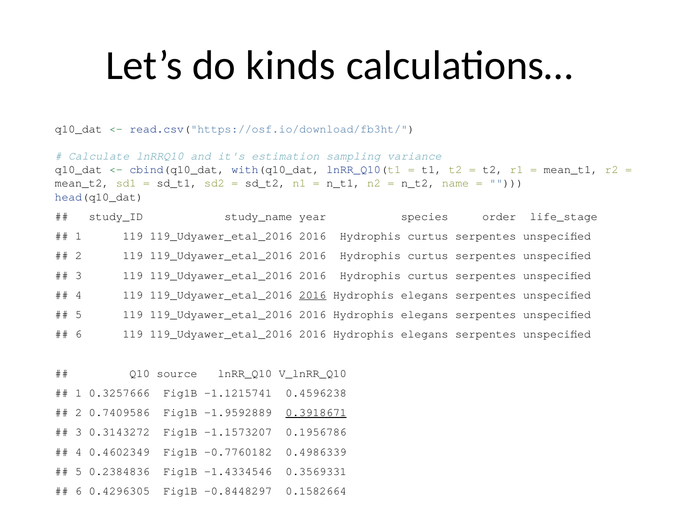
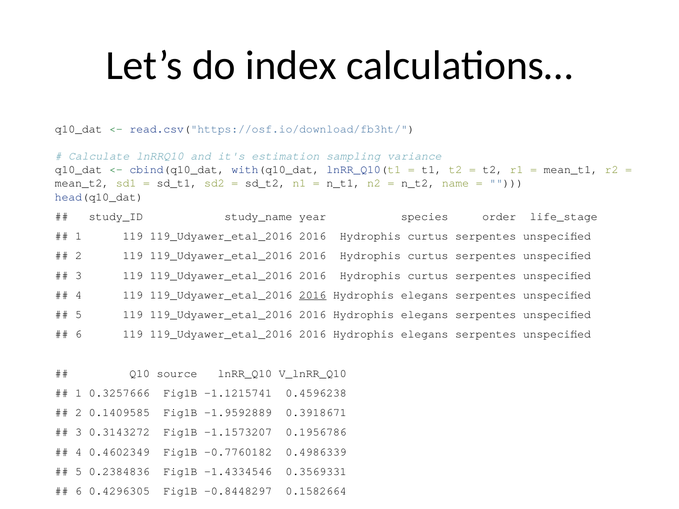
kinds: kinds -> index
0.7409586: 0.7409586 -> 0.1409585
0.3918671 underline: present -> none
